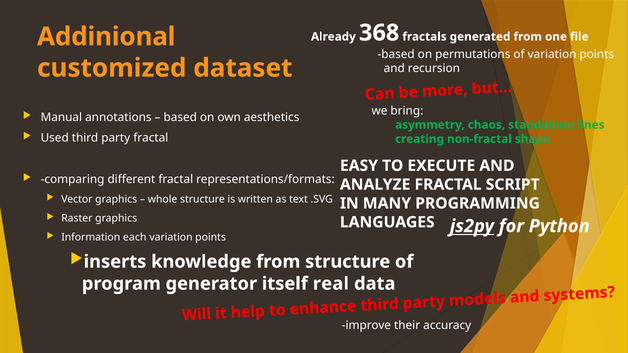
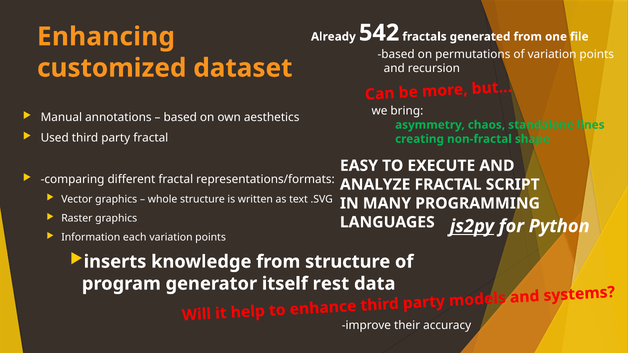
Addinional: Addinional -> Enhancing
368: 368 -> 542
real: real -> rest
